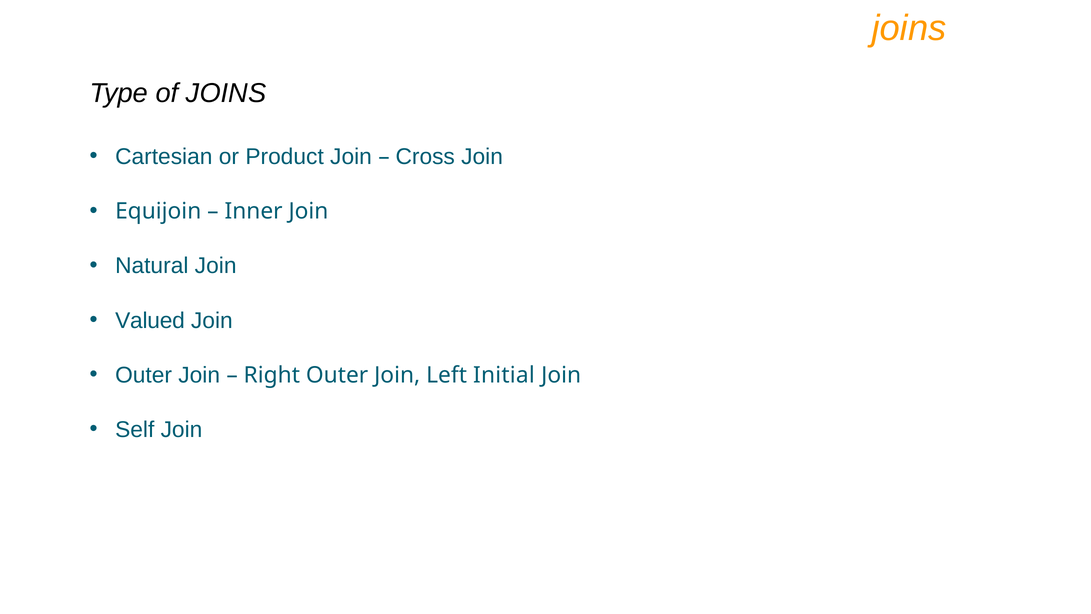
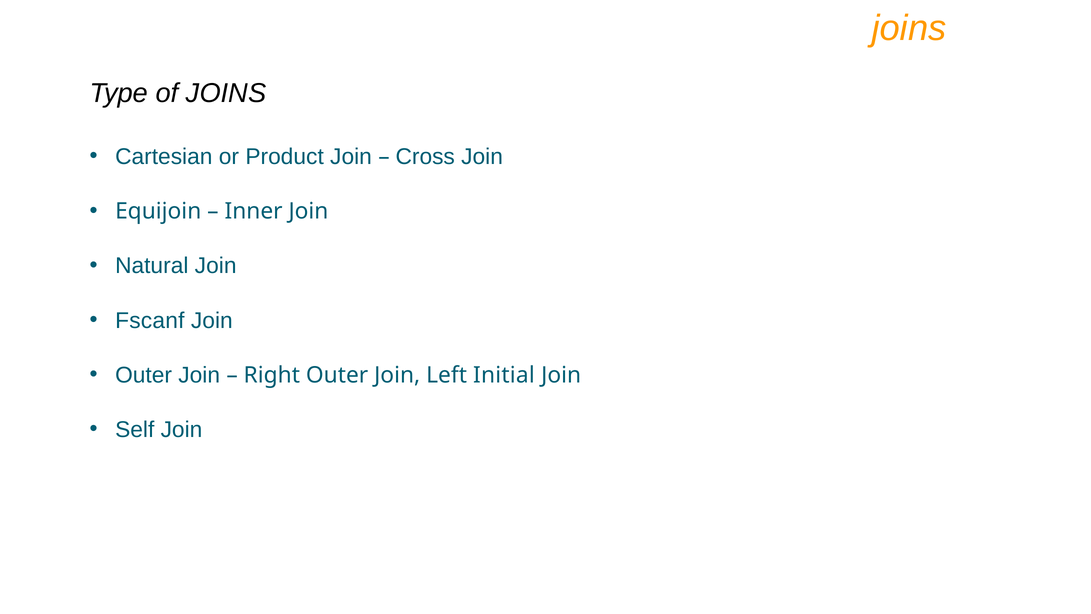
Valued: Valued -> Fscanf
